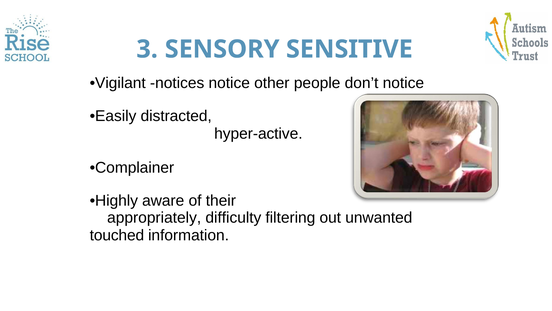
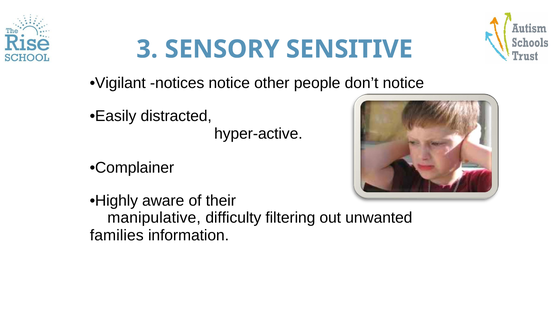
appropriately: appropriately -> manipulative
touched: touched -> families
